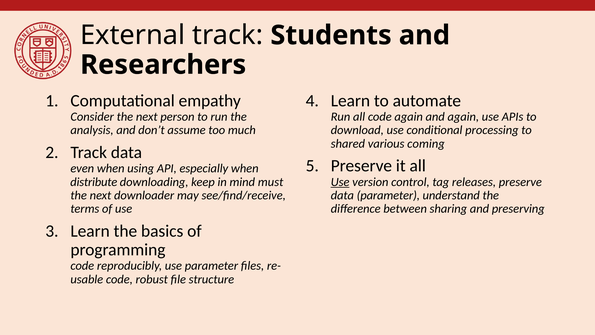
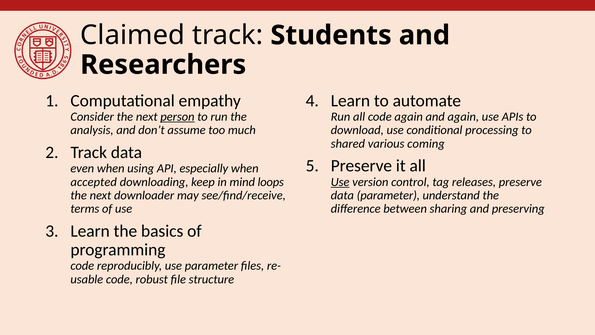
External: External -> Claimed
person underline: none -> present
distribute: distribute -> accepted
must: must -> loops
